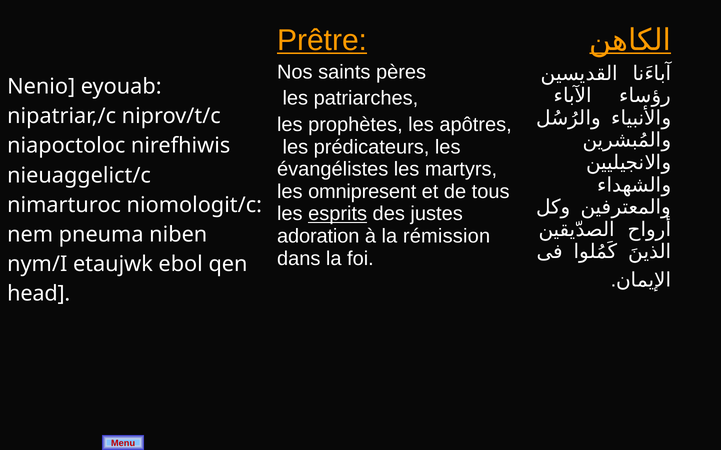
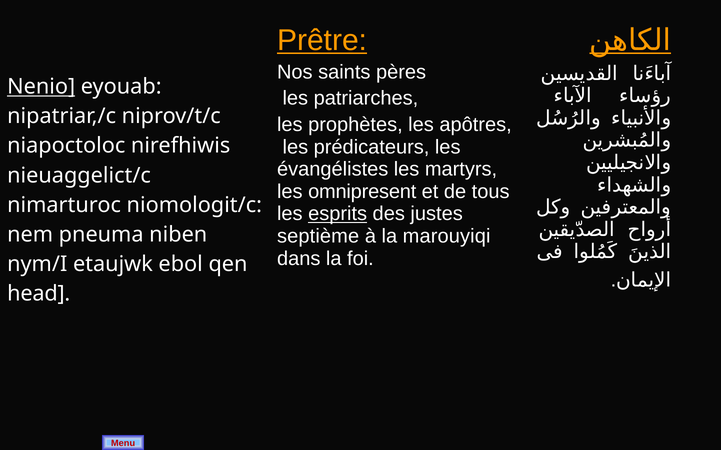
Nenio underline: none -> present
adoration: adoration -> septième
rémission: rémission -> marouyiqi
